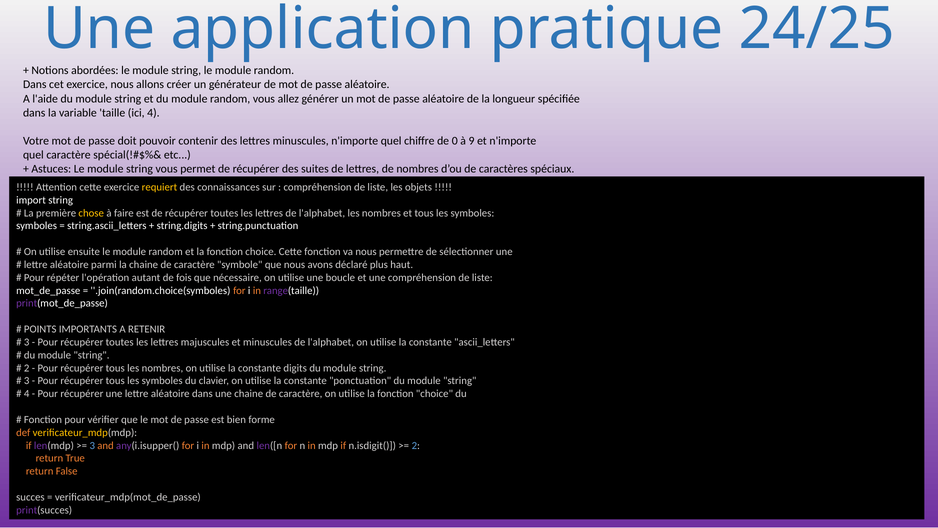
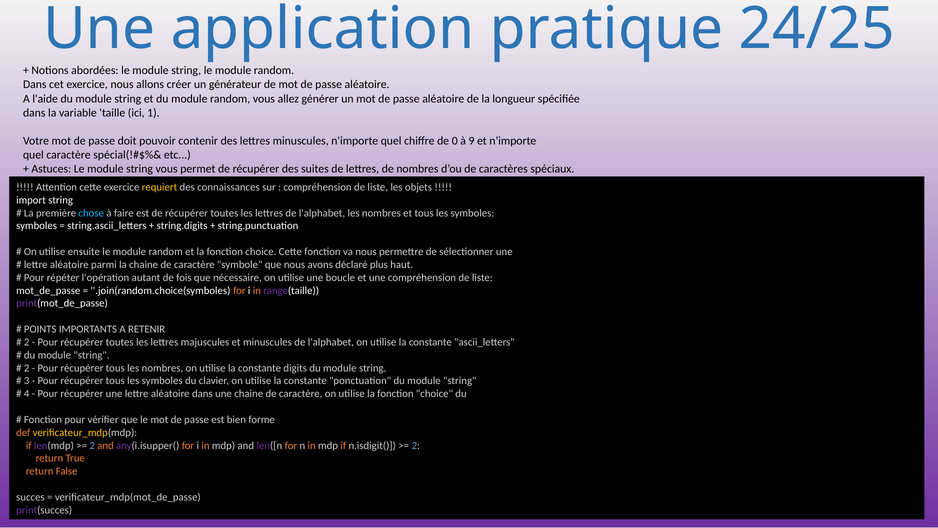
ici 4: 4 -> 1
chose colour: yellow -> light blue
3 at (27, 342): 3 -> 2
3 at (92, 445): 3 -> 2
